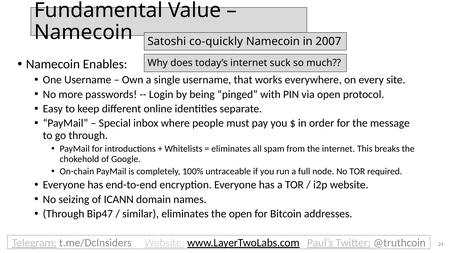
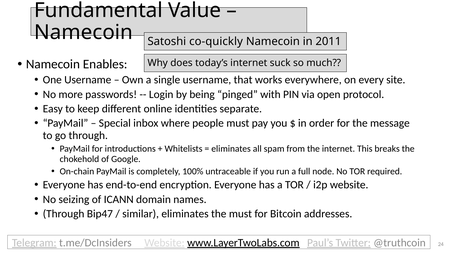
2007: 2007 -> 2011
the open: open -> must
